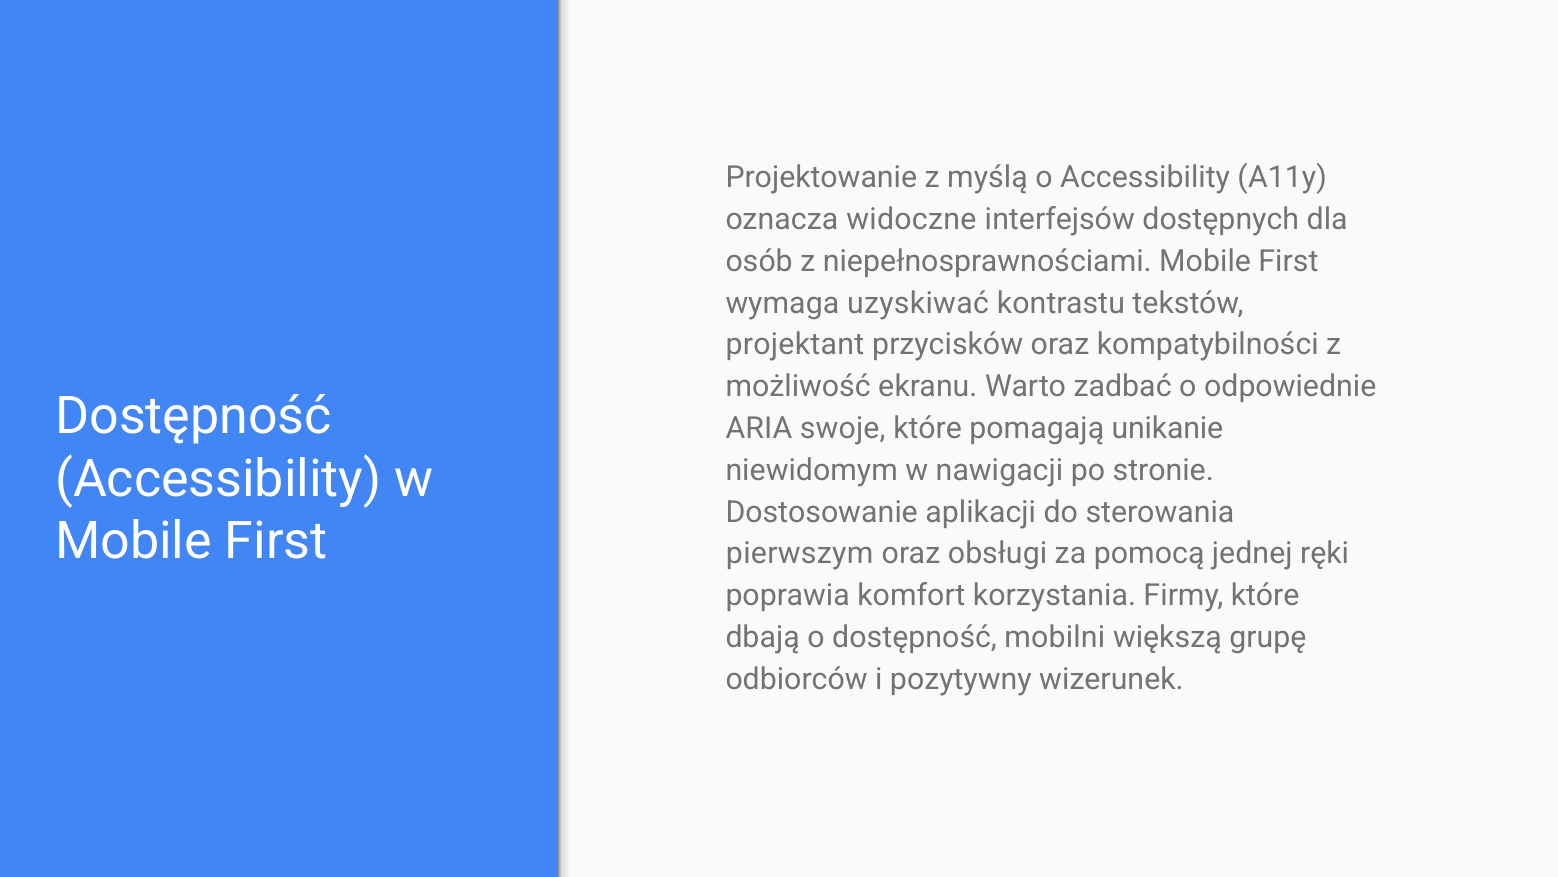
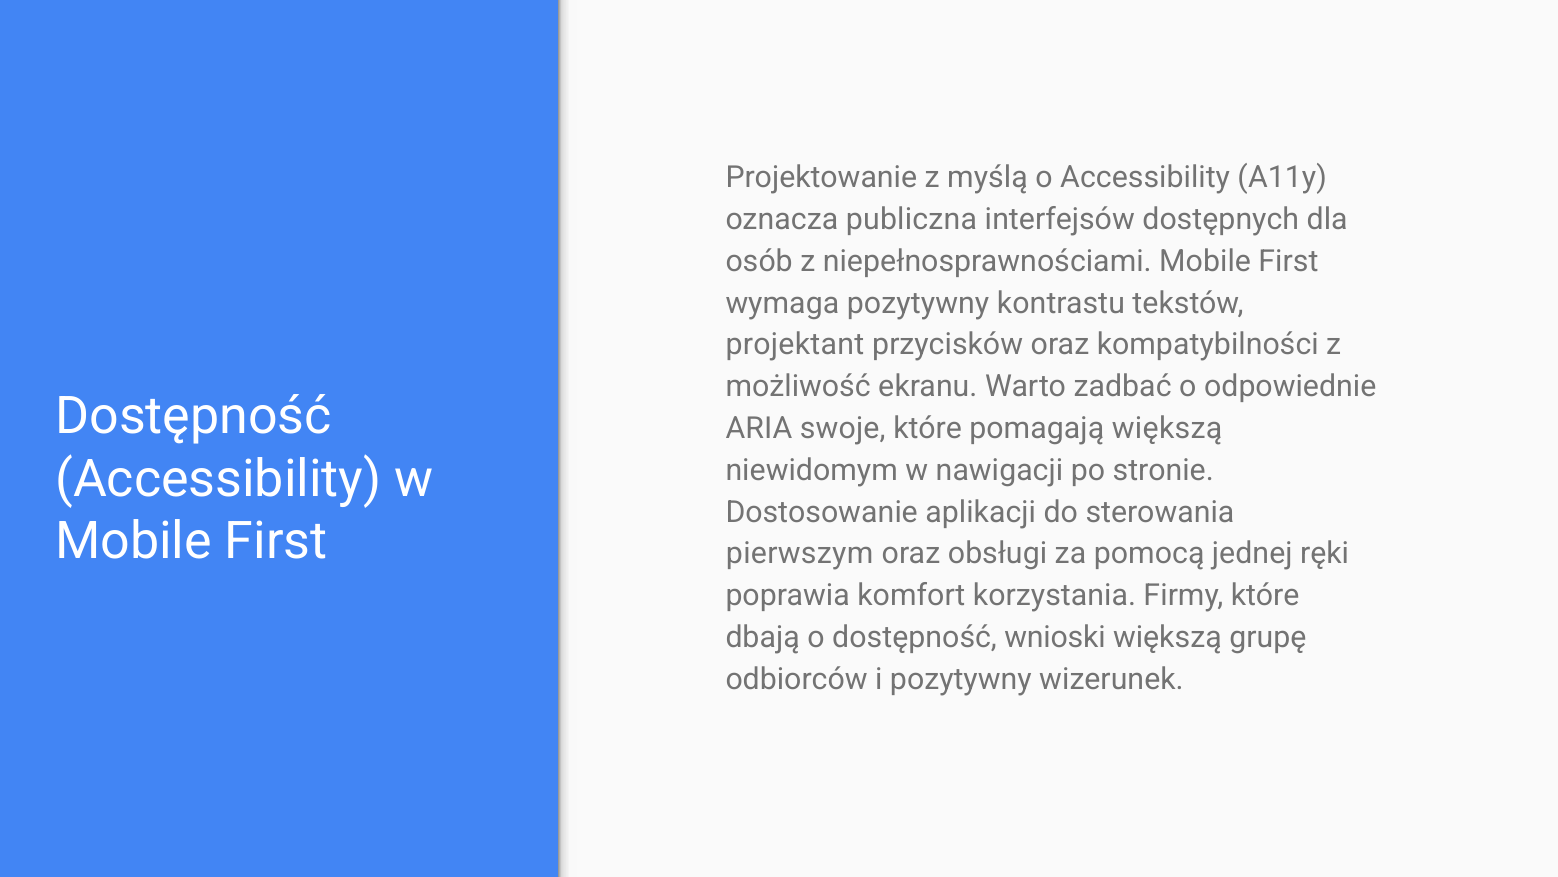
widoczne: widoczne -> publiczna
wymaga uzyskiwać: uzyskiwać -> pozytywny
pomagają unikanie: unikanie -> większą
mobilni: mobilni -> wnioski
